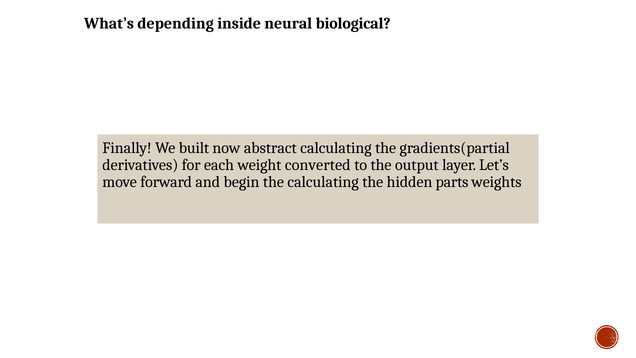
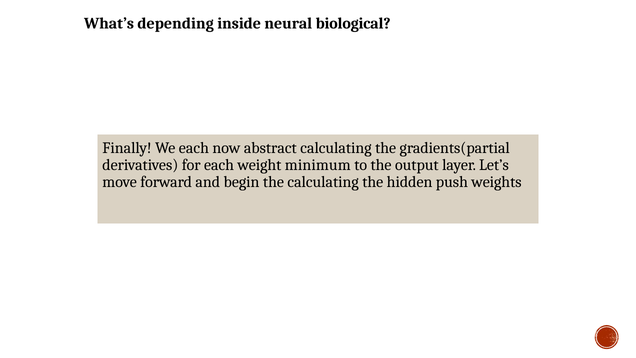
We built: built -> each
converted: converted -> minimum
parts: parts -> push
